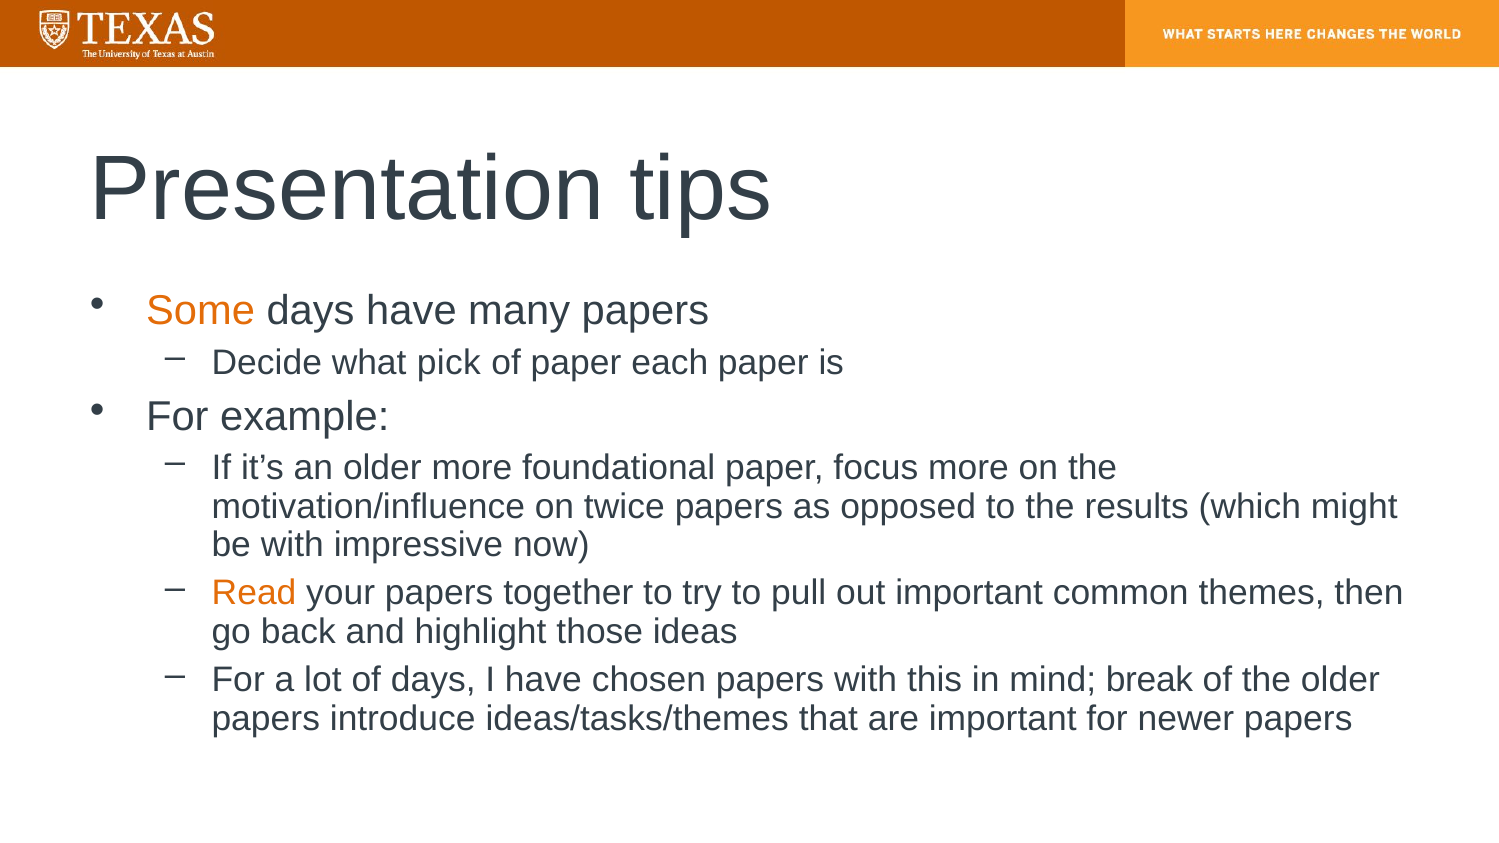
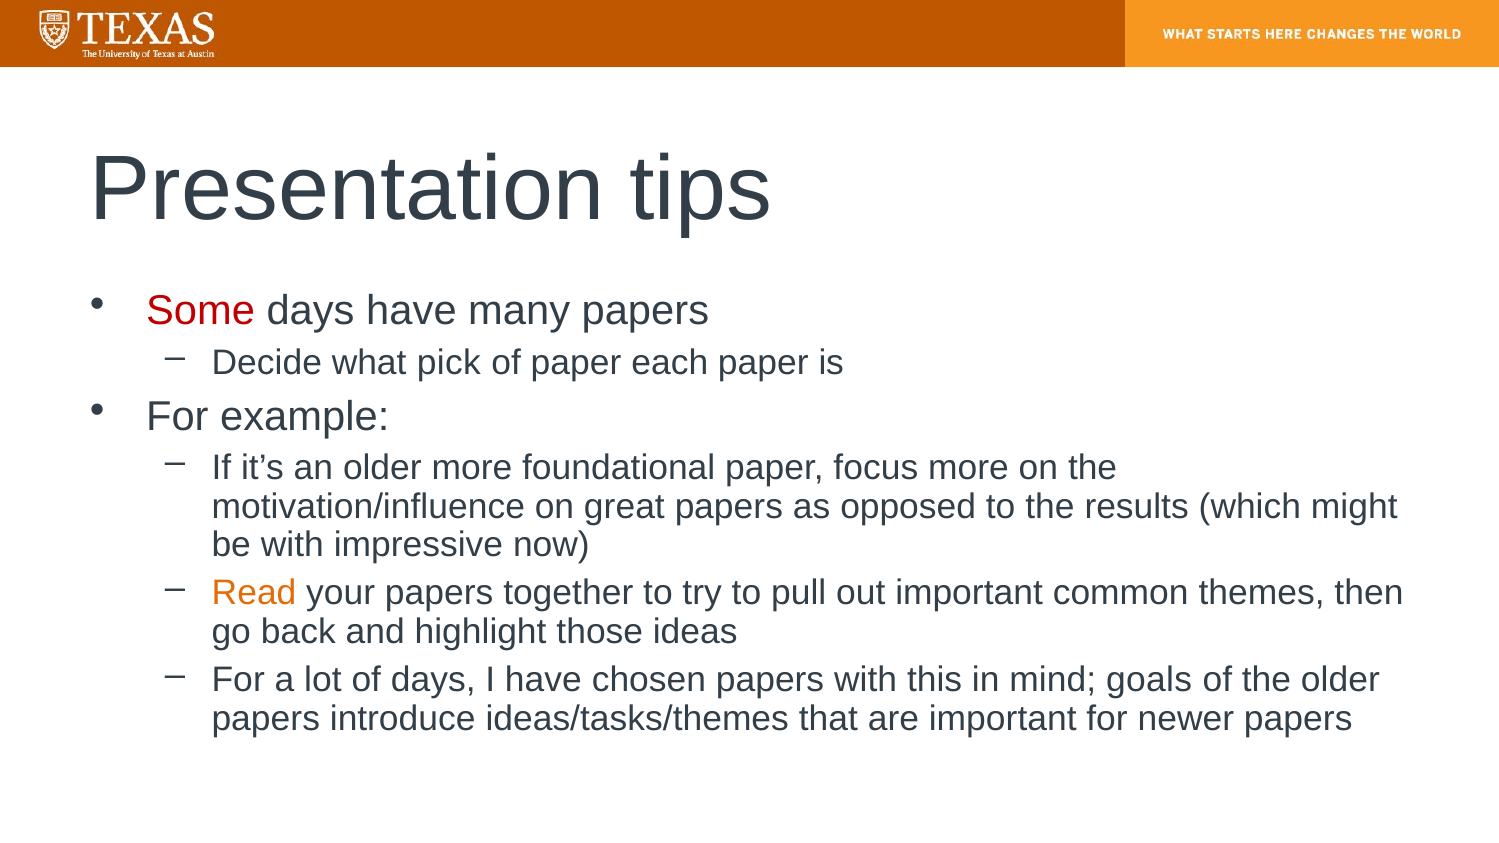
Some colour: orange -> red
twice: twice -> great
break: break -> goals
